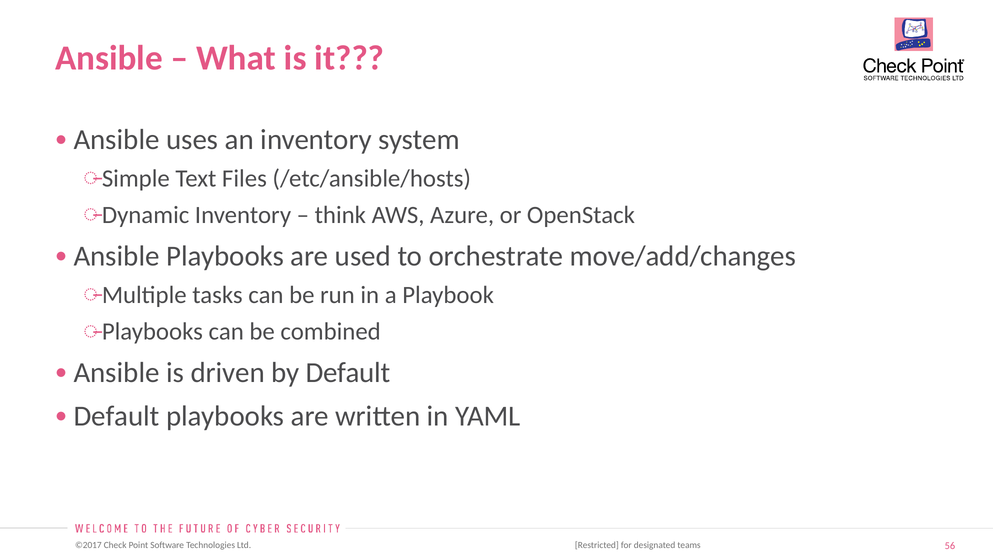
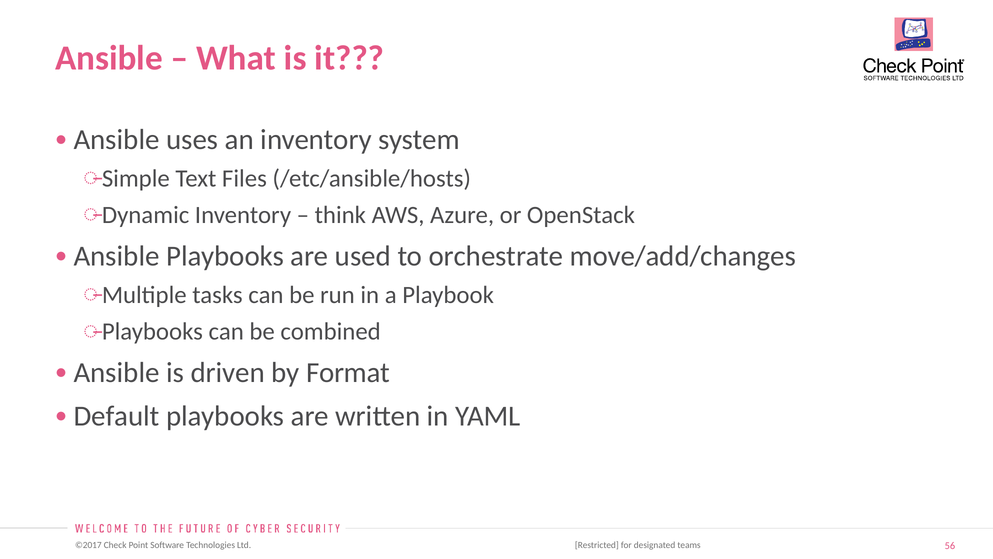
by Default: Default -> Format
